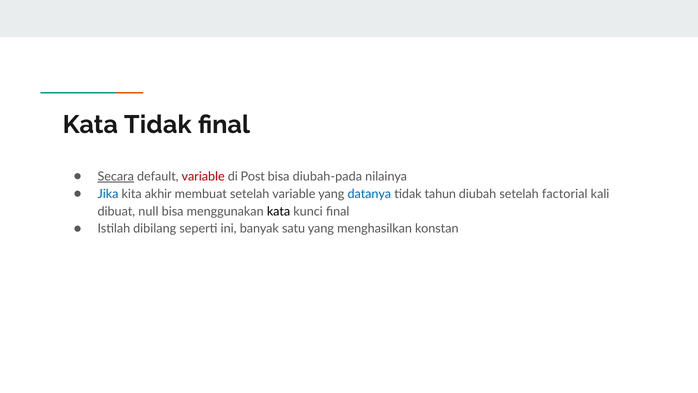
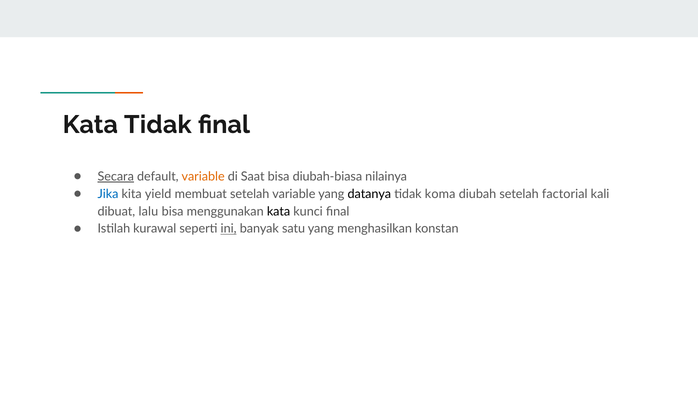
variable at (203, 176) colour: red -> orange
Post: Post -> Saat
diubah-pada: diubah-pada -> diubah-biasa
akhir: akhir -> yield
datanya colour: blue -> black
tahun: tahun -> koma
null: null -> lalu
dibilang: dibilang -> kurawal
ini underline: none -> present
